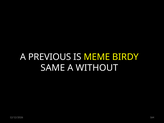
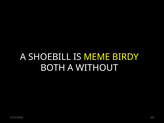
PREVIOUS: PREVIOUS -> SHOEBILL
SAME: SAME -> BOTH
